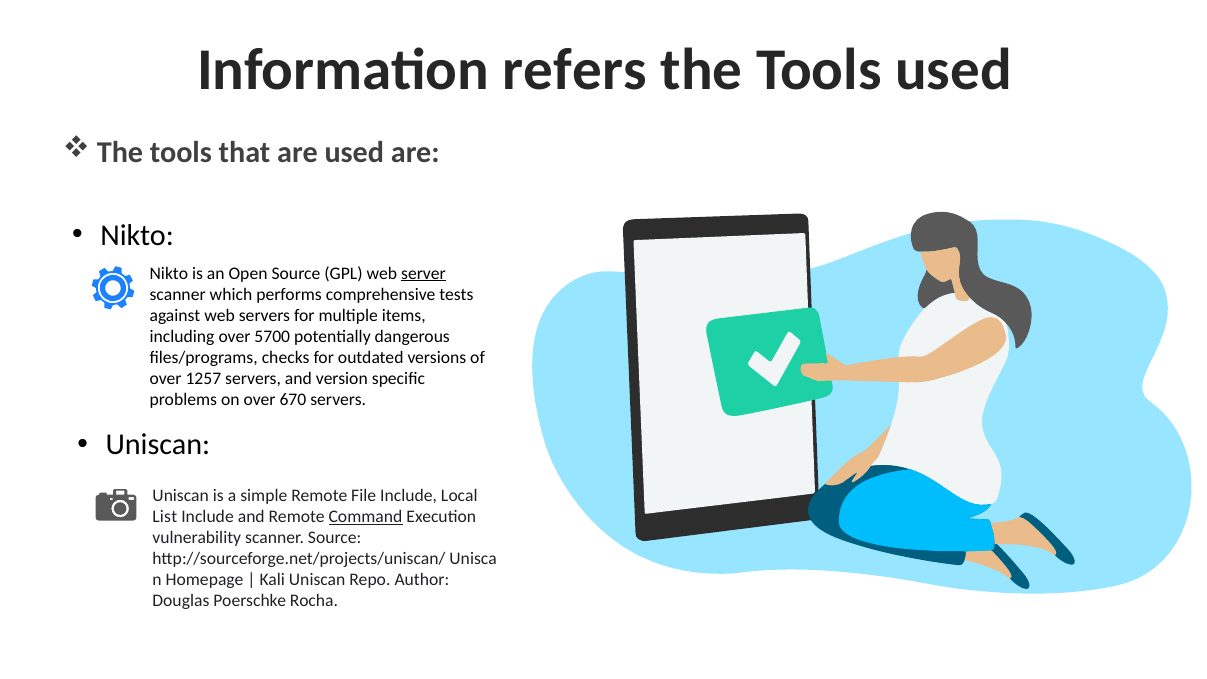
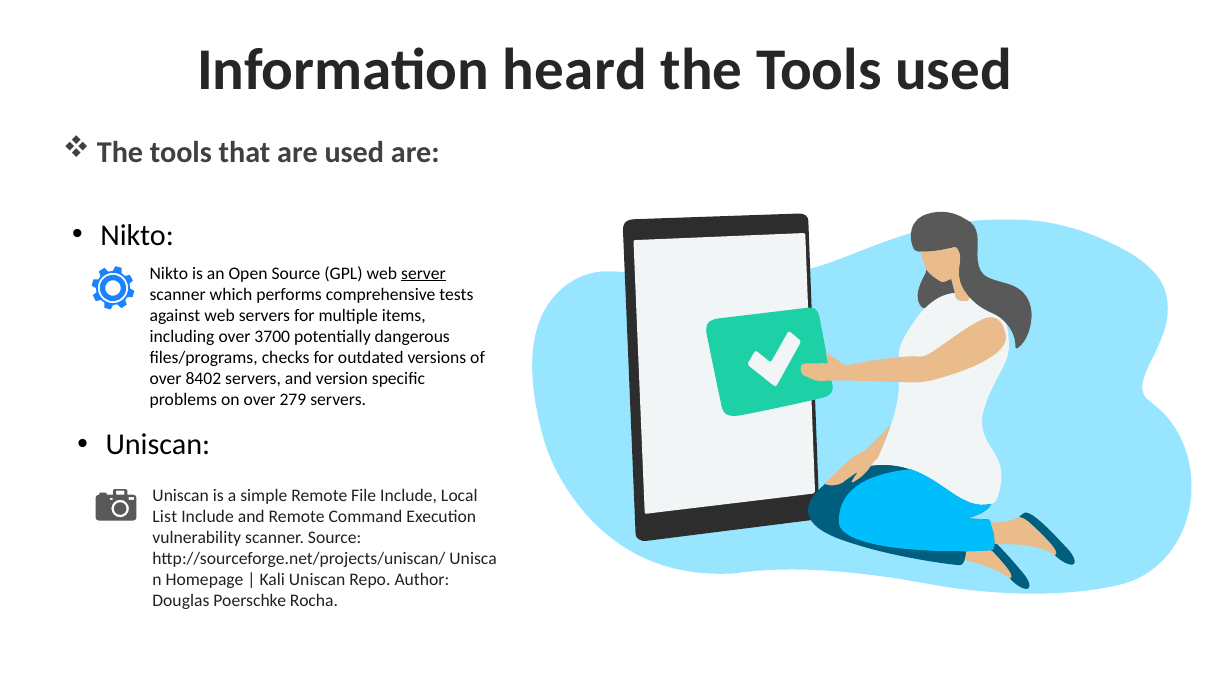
refers: refers -> heard
5700: 5700 -> 3700
1257: 1257 -> 8402
670: 670 -> 279
Command underline: present -> none
